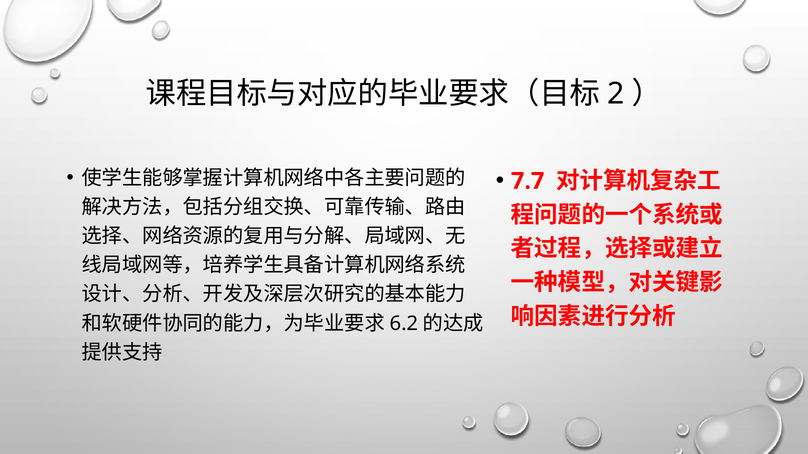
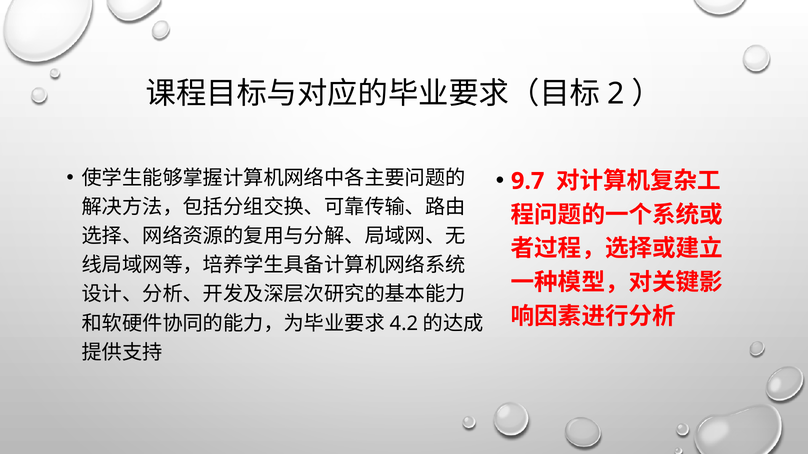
7.7: 7.7 -> 9.7
6.2: 6.2 -> 4.2
